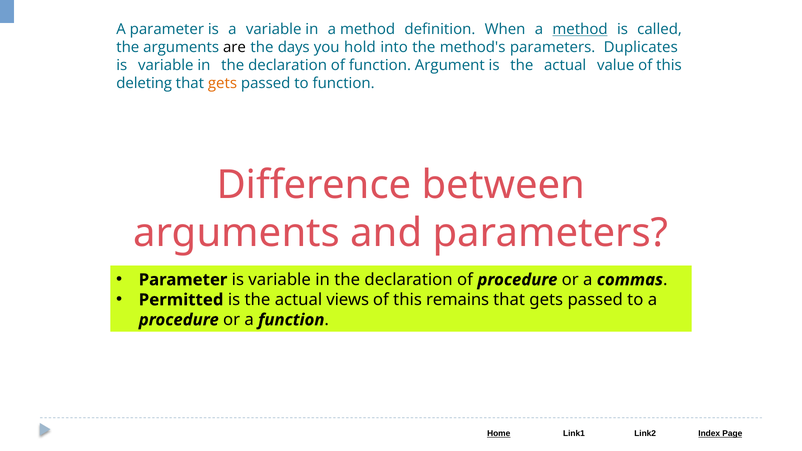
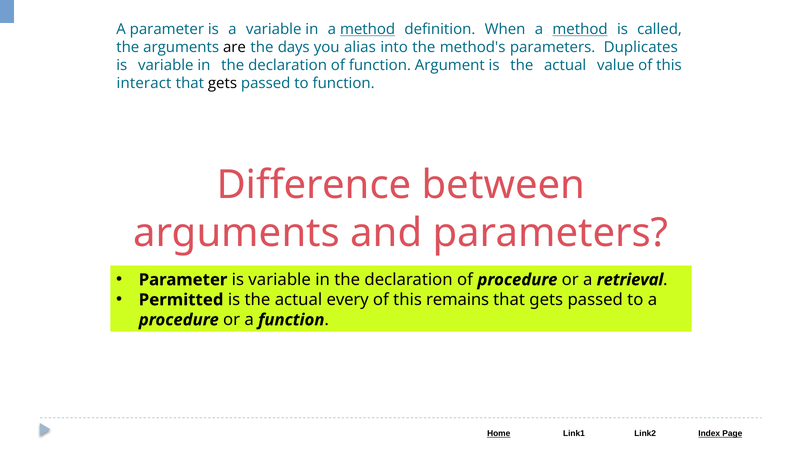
method at (368, 29) underline: none -> present
hold: hold -> alias
deleting: deleting -> interact
gets at (222, 83) colour: orange -> black
commas: commas -> retrieval
views: views -> every
